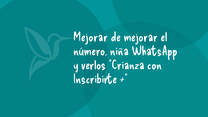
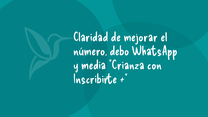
Mejorar at (91, 37): Mejorar -> Claridad
niña: niña -> debo
verlos: verlos -> media
